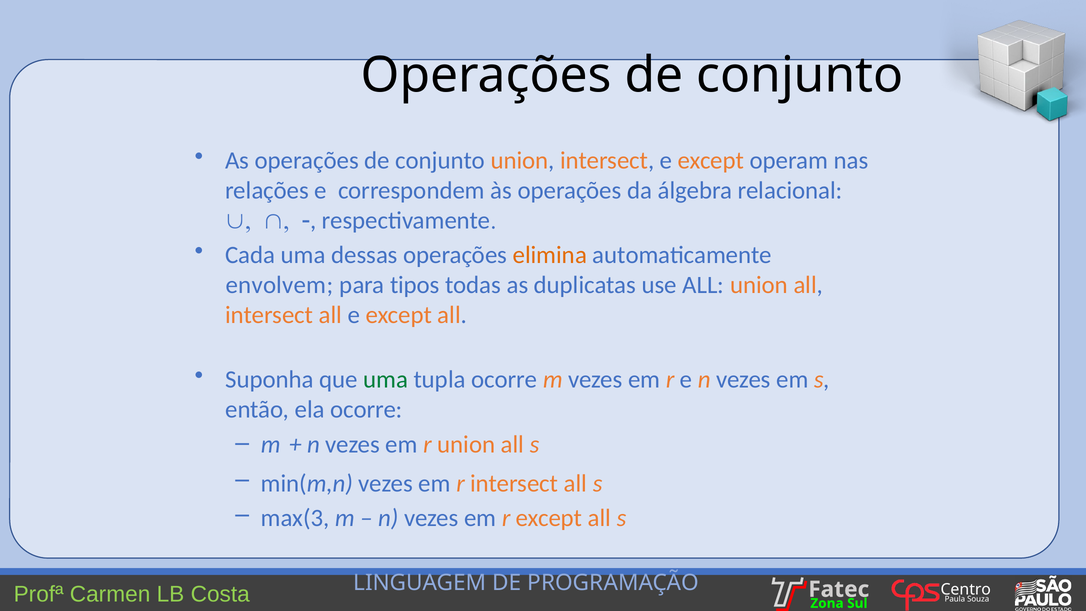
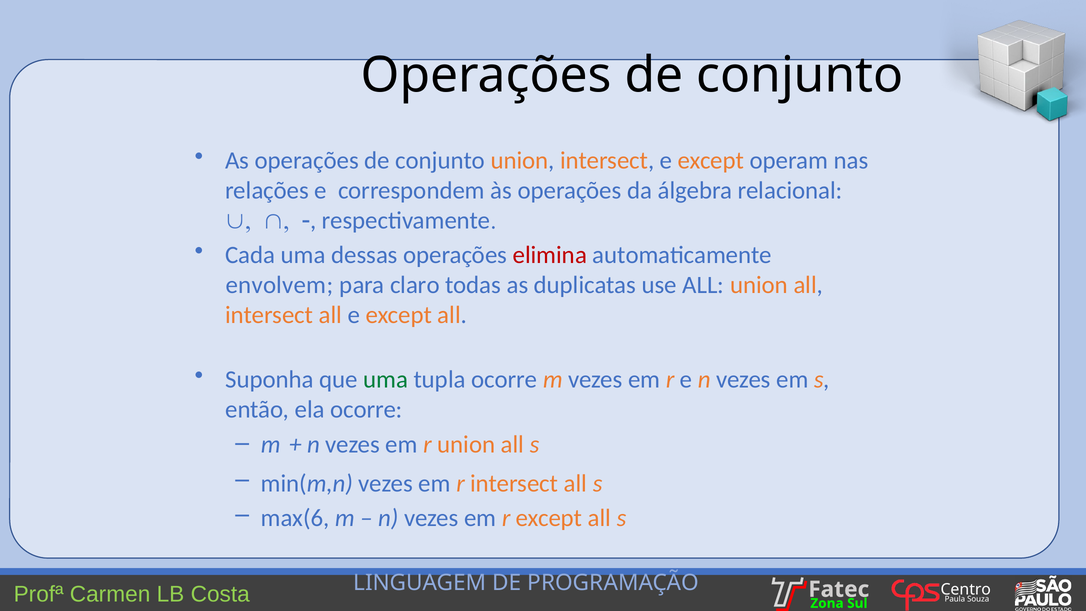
elimina colour: orange -> red
tipos: tipos -> claro
max(3: max(3 -> max(6
